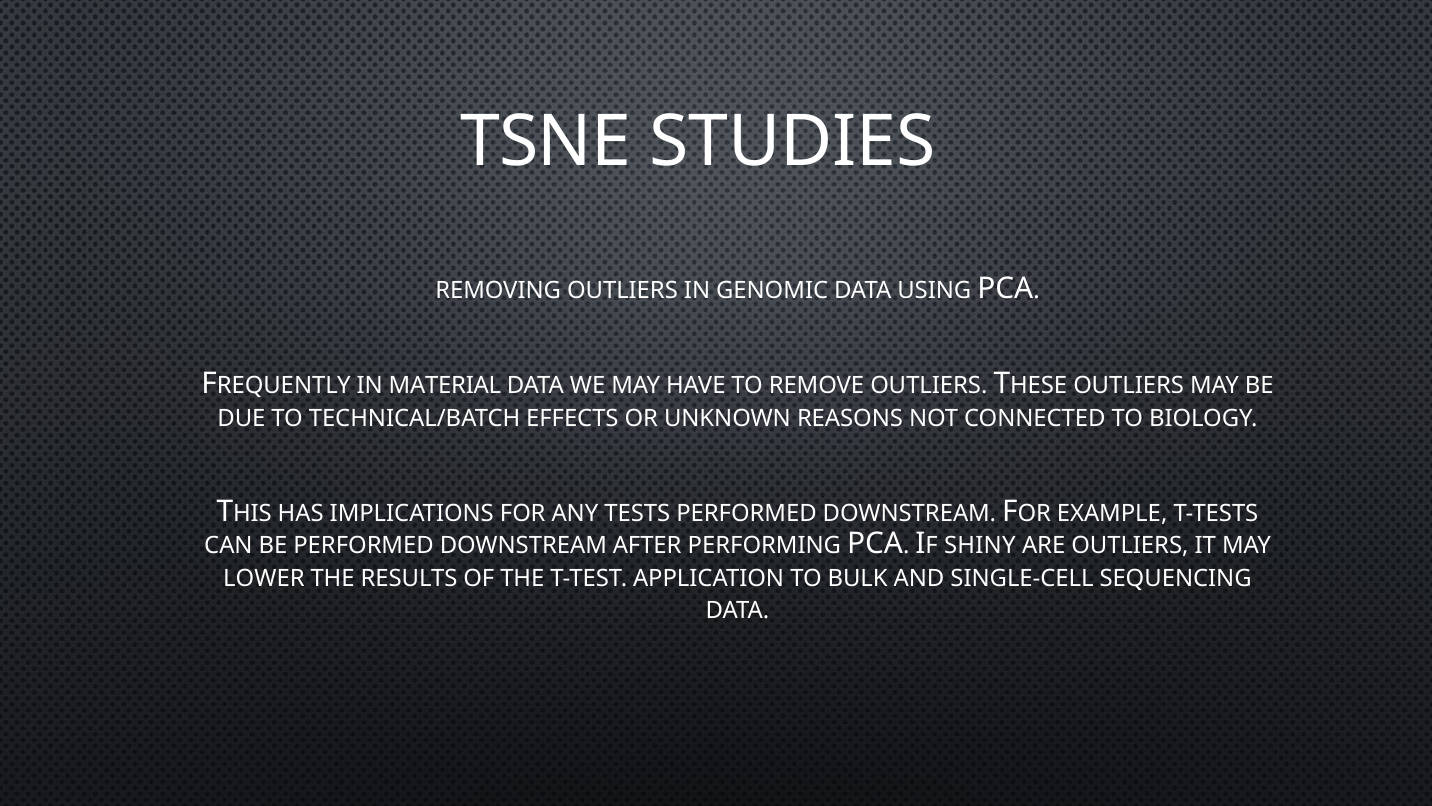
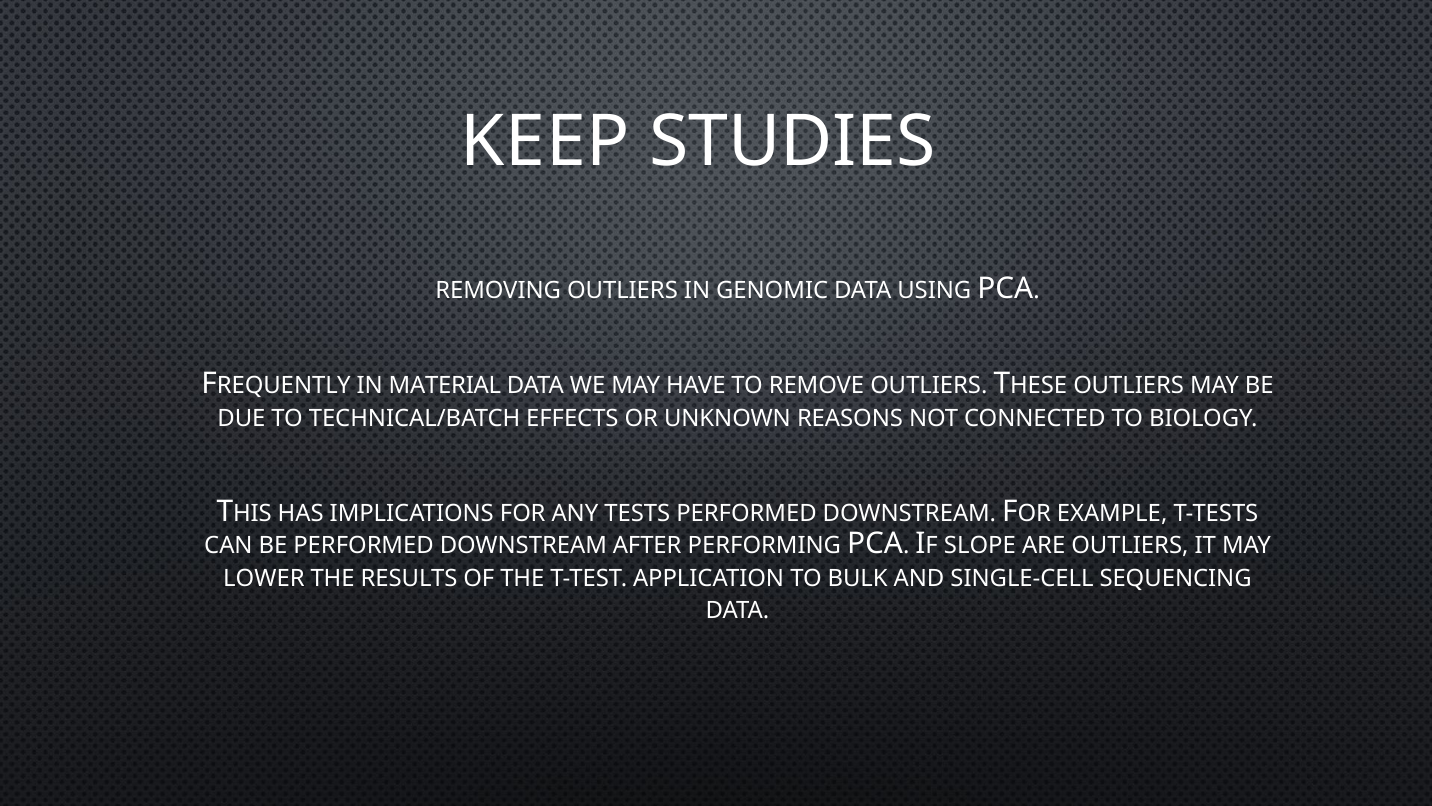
TSNE: TSNE -> KEEP
SHINY: SHINY -> SLOPE
